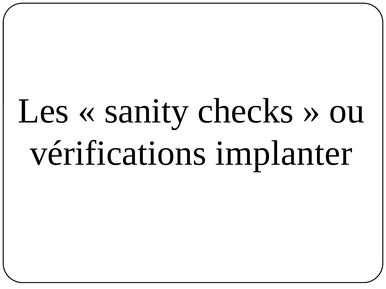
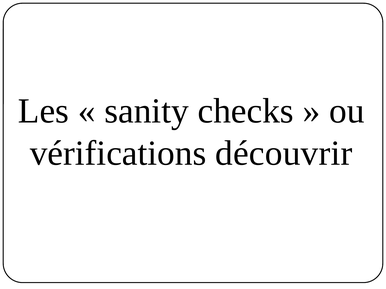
implanter: implanter -> découvrir
